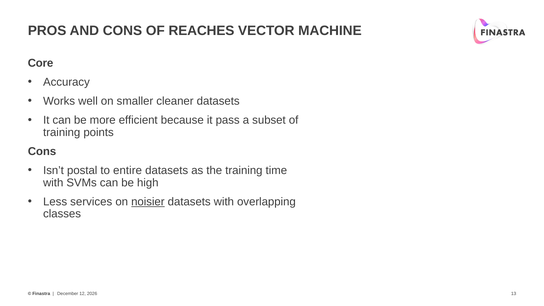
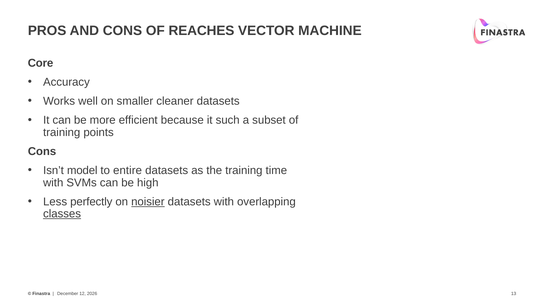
pass: pass -> such
postal: postal -> model
services: services -> perfectly
classes underline: none -> present
